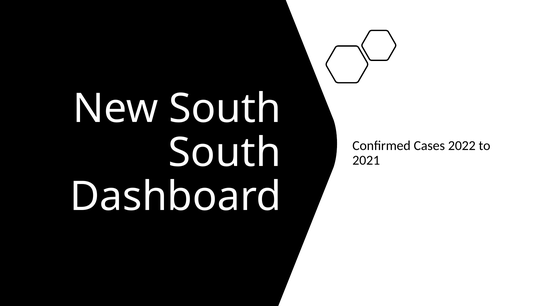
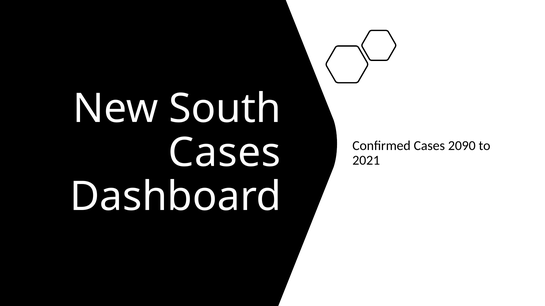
2022: 2022 -> 2090
South at (225, 153): South -> Cases
